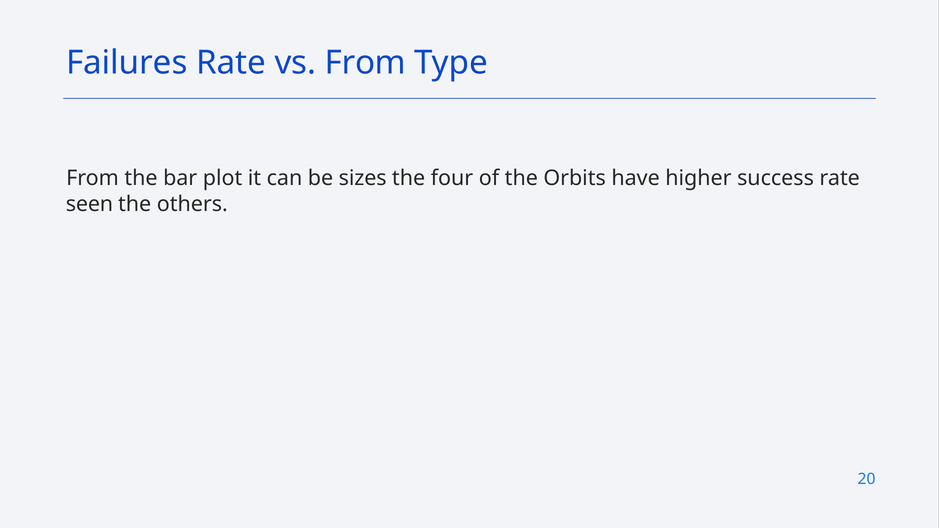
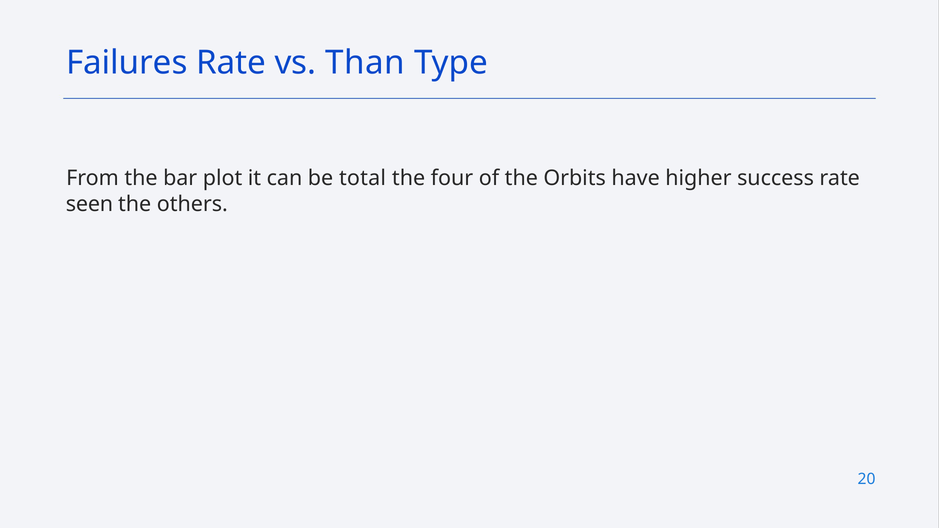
vs From: From -> Than
sizes: sizes -> total
